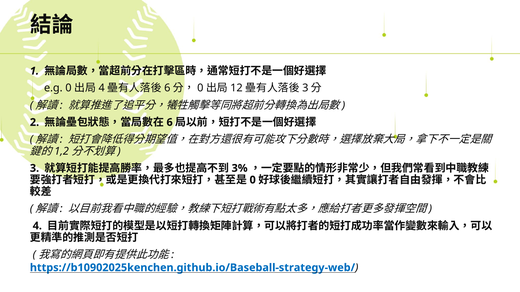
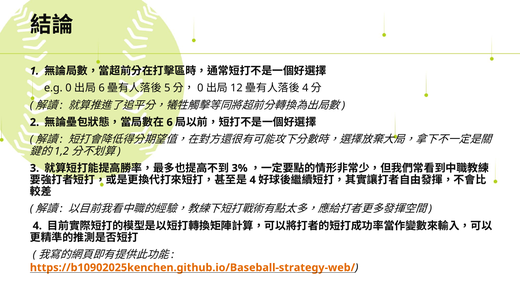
4 at (102, 88): 4 -> 6
6 at (167, 88): 6 -> 5
3 at (305, 88): 3 -> 4
0 at (253, 180): 0 -> 4
https://b10902025kenchen.github.io/Baseball-strategy-web/ colour: blue -> orange
